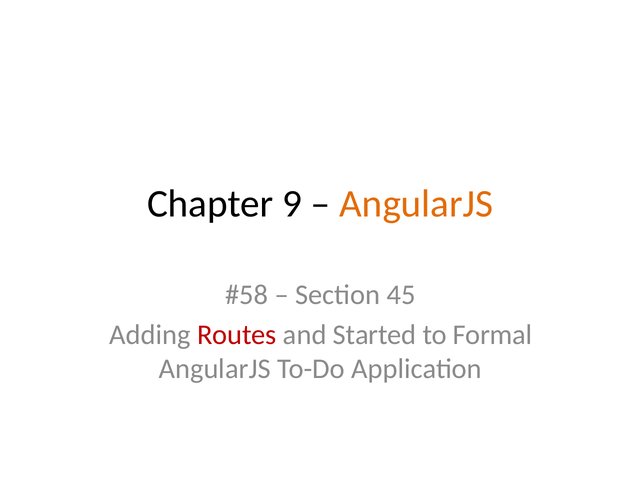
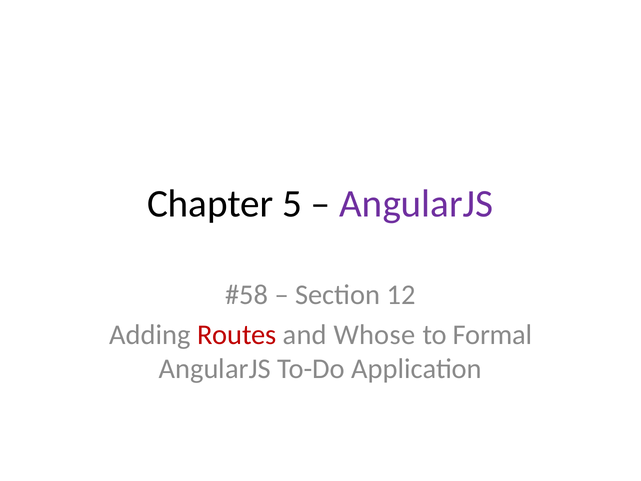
9: 9 -> 5
AngularJS at (416, 204) colour: orange -> purple
45: 45 -> 12
Started: Started -> Whose
